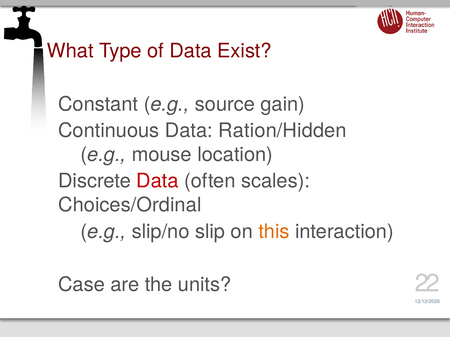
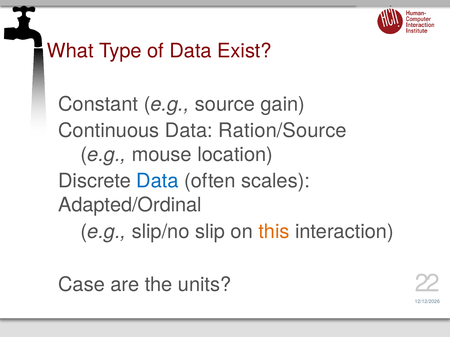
Ration/Hidden: Ration/Hidden -> Ration/Source
Data at (157, 181) colour: red -> blue
Choices/Ordinal: Choices/Ordinal -> Adapted/Ordinal
